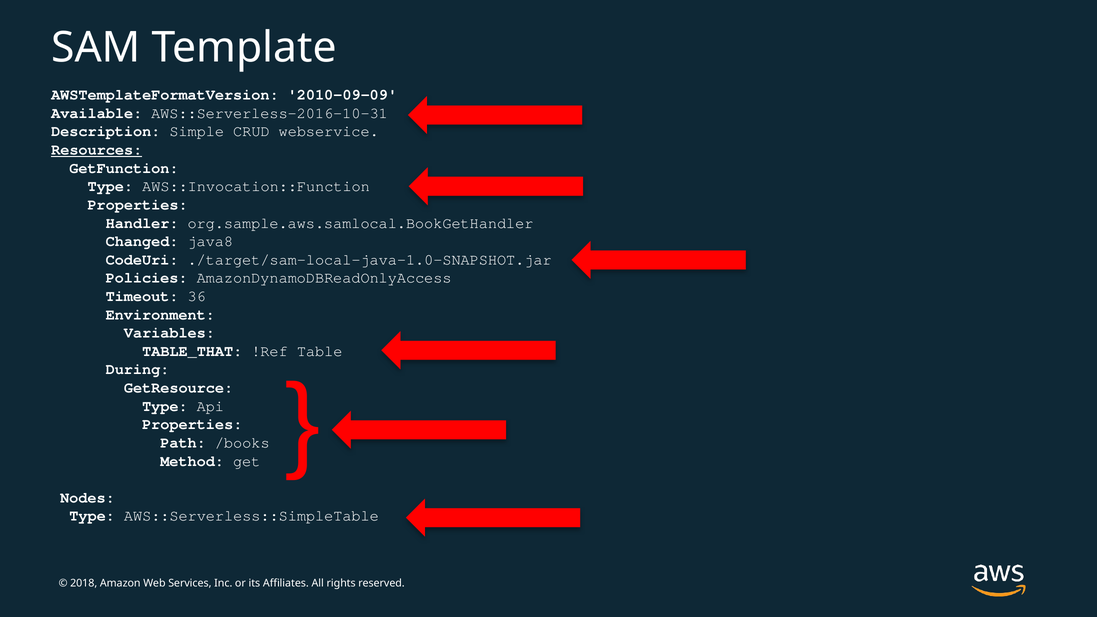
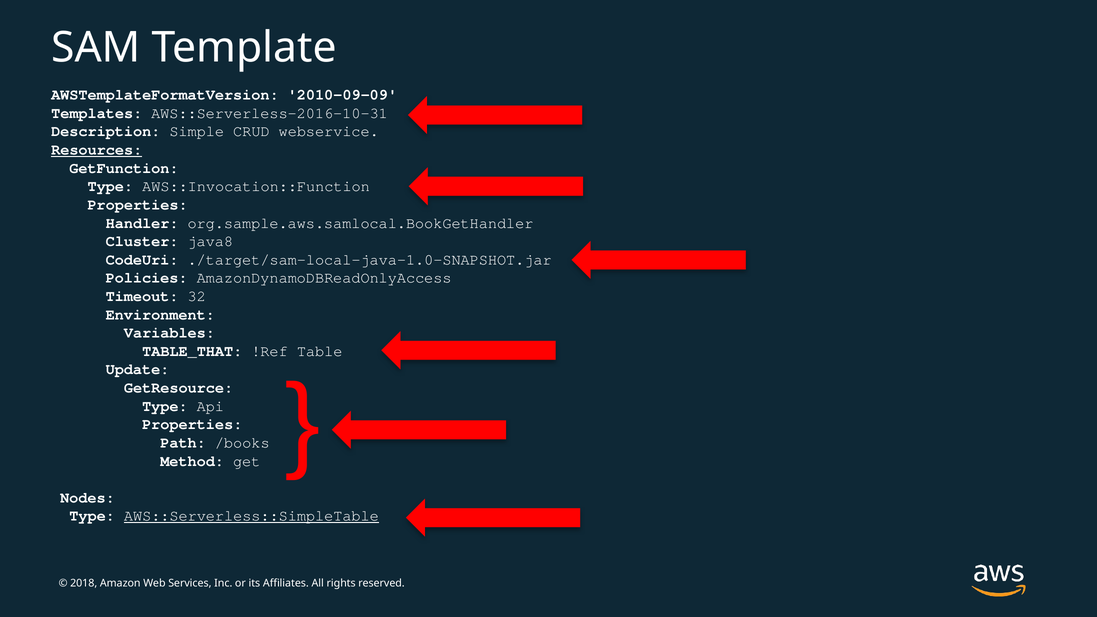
Available: Available -> Templates
Changed: Changed -> Cluster
36: 36 -> 32
During: During -> Update
AWS::Serverless::SimpleTable underline: none -> present
